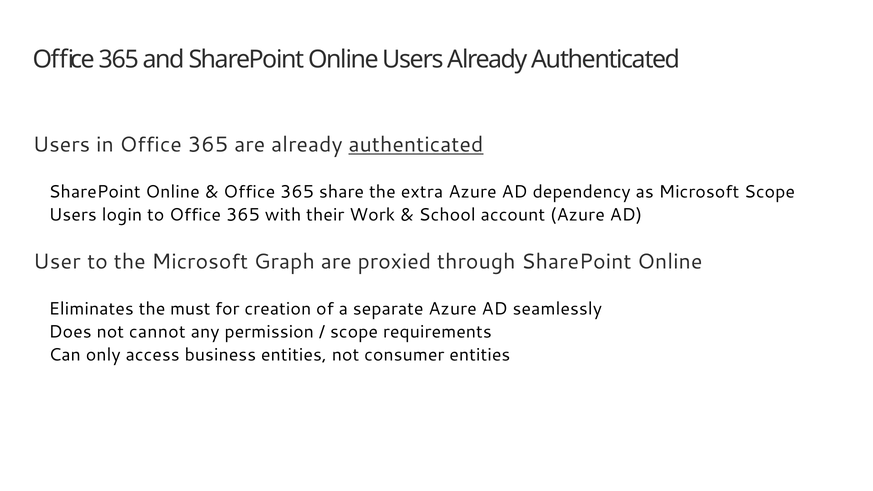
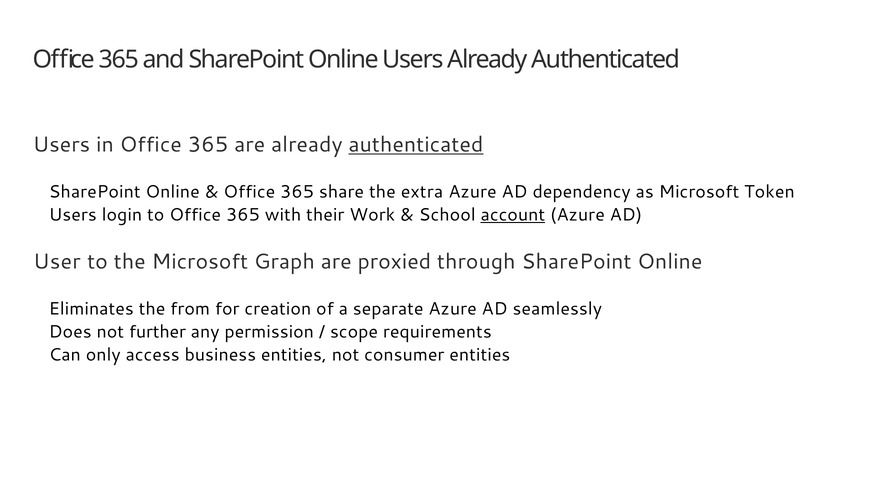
Microsoft Scope: Scope -> Token
account underline: none -> present
must: must -> from
cannot: cannot -> further
